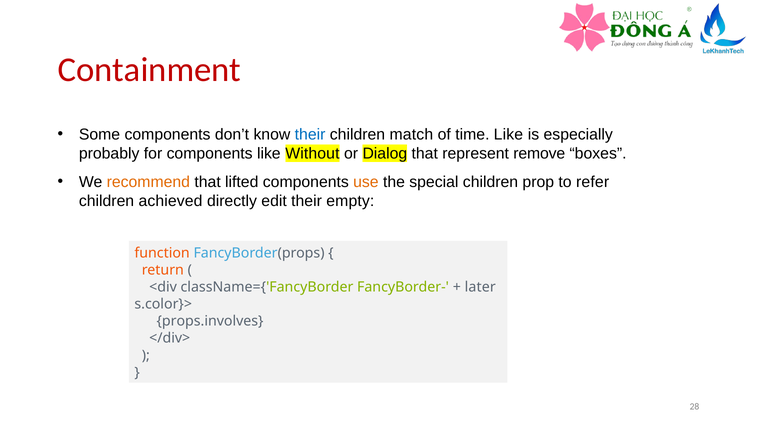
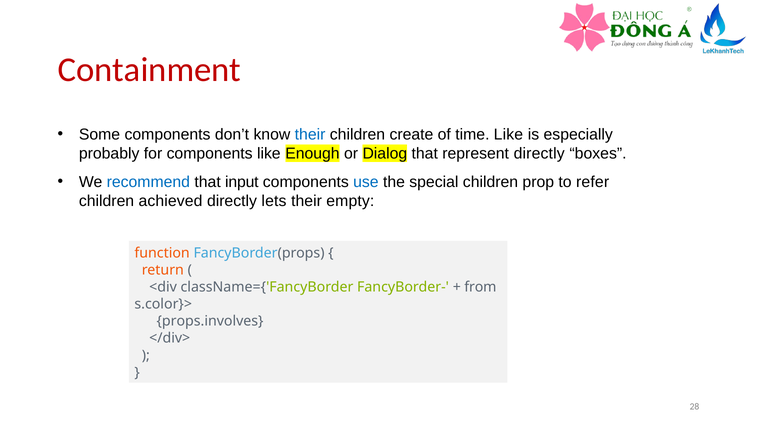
match: match -> create
Without: Without -> Enough
represent remove: remove -> directly
recommend colour: orange -> blue
lifted: lifted -> input
use colour: orange -> blue
edit: edit -> lets
later: later -> from
